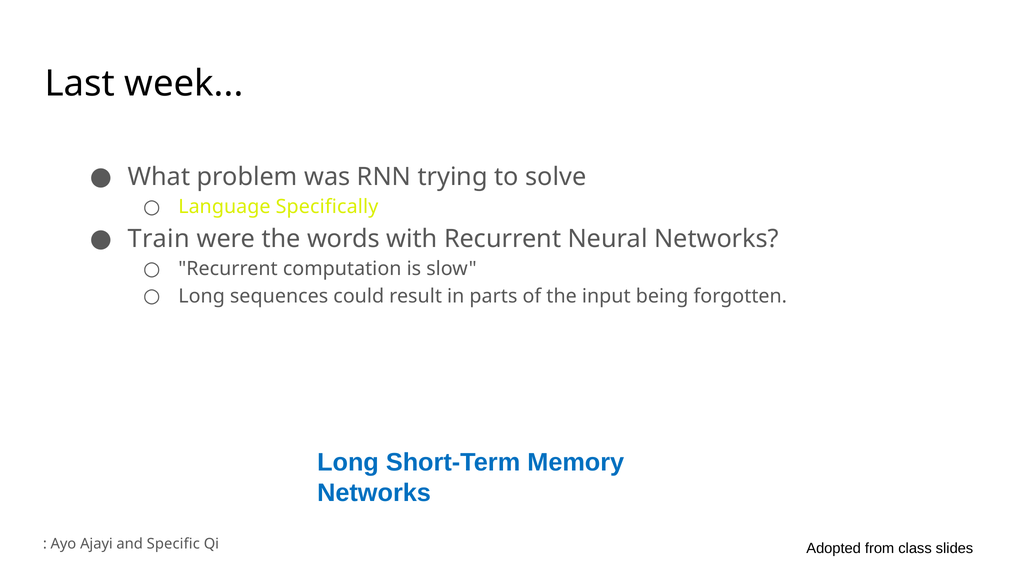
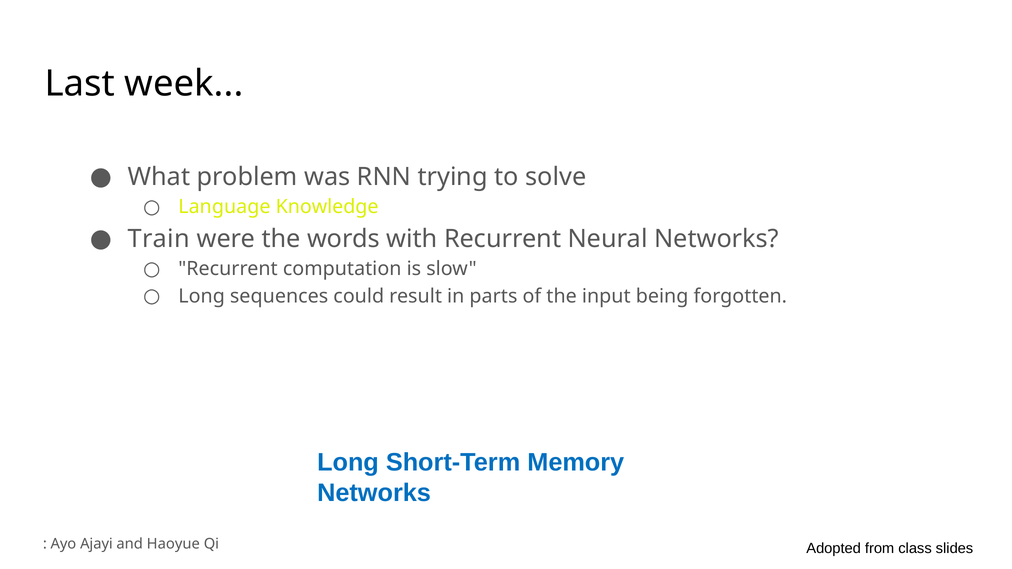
Specifically: Specifically -> Knowledge
Specific: Specific -> Haoyue
